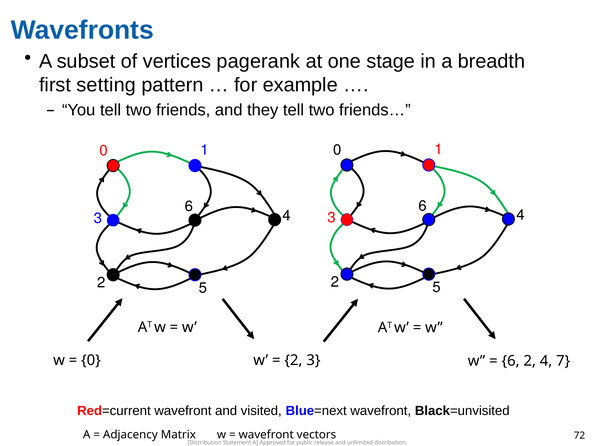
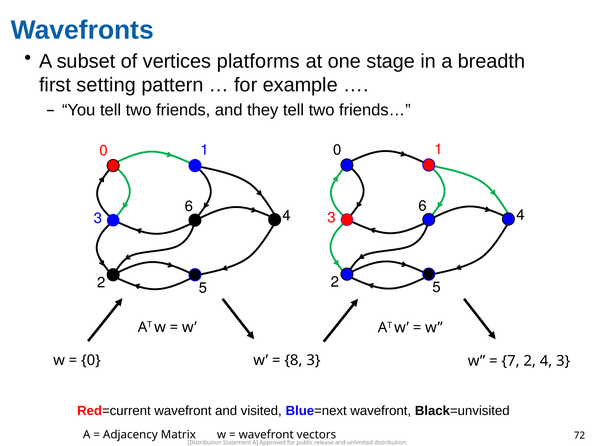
pagerank: pagerank -> platforms
2 at (293, 360): 2 -> 8
6 at (511, 361): 6 -> 7
4 7: 7 -> 3
